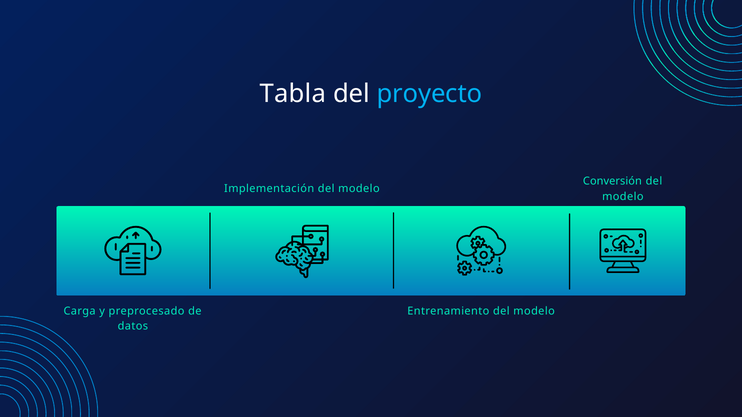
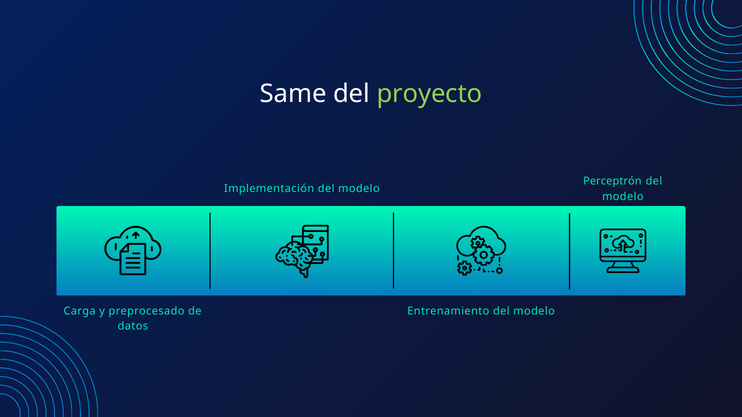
Tabla: Tabla -> Same
proyecto colour: light blue -> light green
Conversión: Conversión -> Perceptrón
